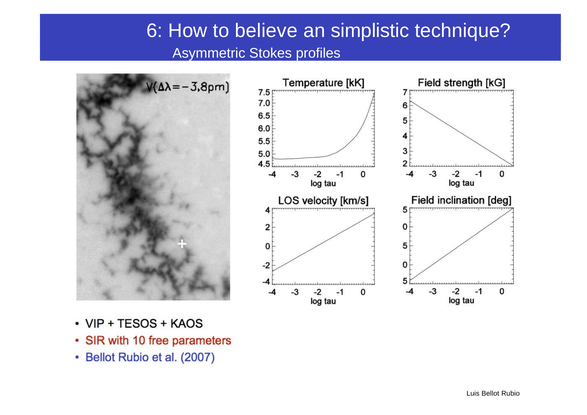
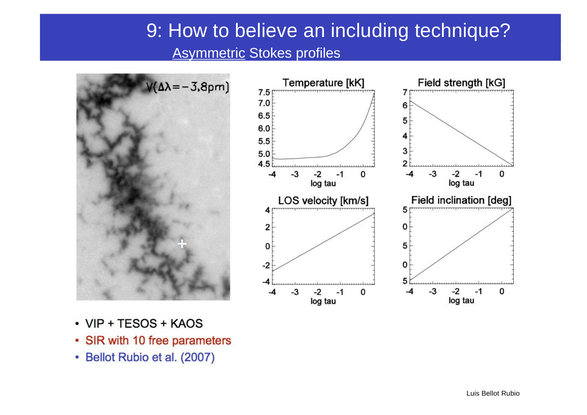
6: 6 -> 9
simplistic: simplistic -> including
Asymmetric underline: none -> present
